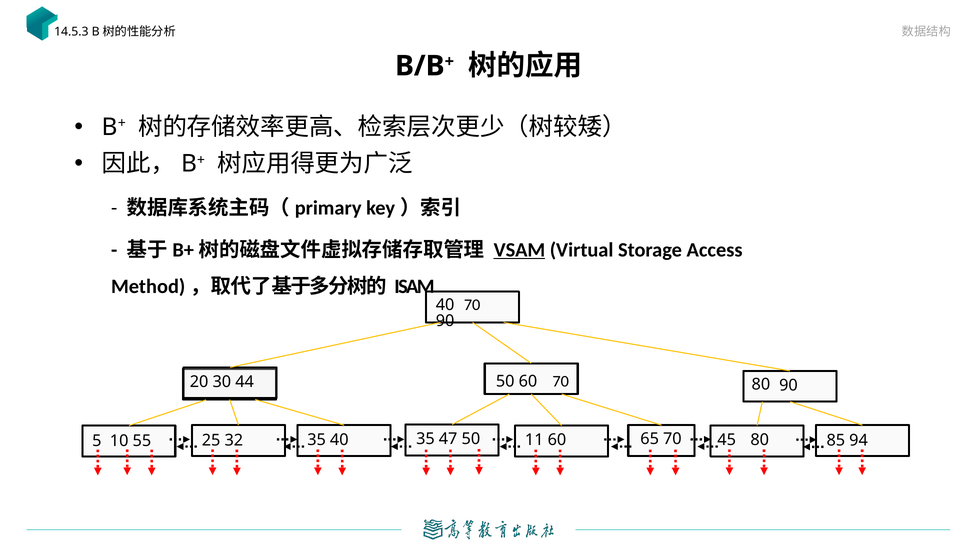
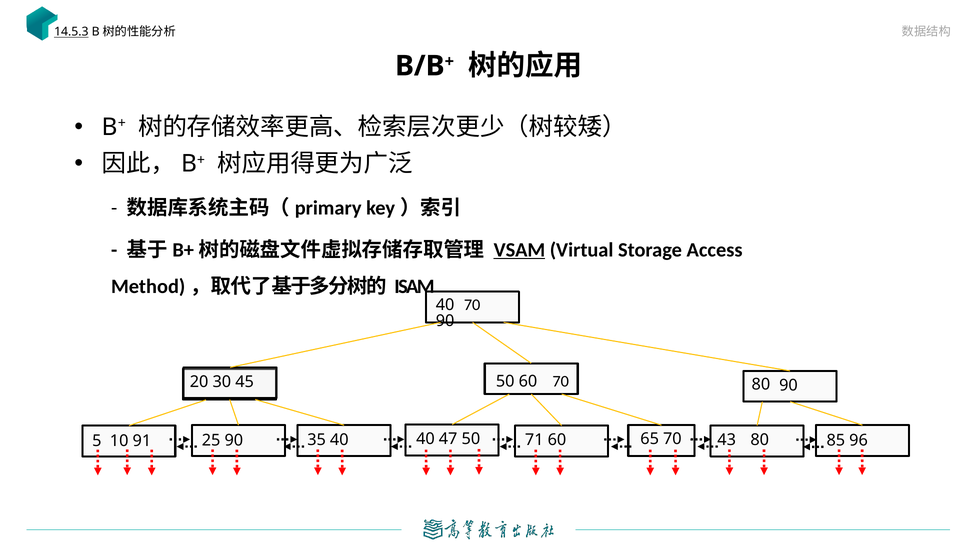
14.5.3 underline: none -> present
44: 44 -> 45
55: 55 -> 91
25 32: 32 -> 90
40 35: 35 -> 40
11: 11 -> 71
45: 45 -> 43
94: 94 -> 96
